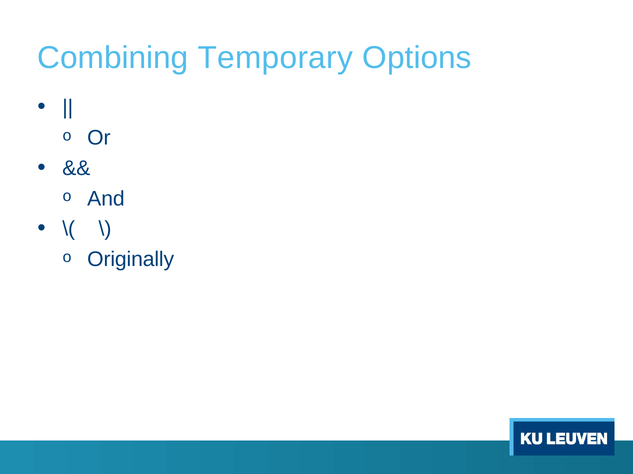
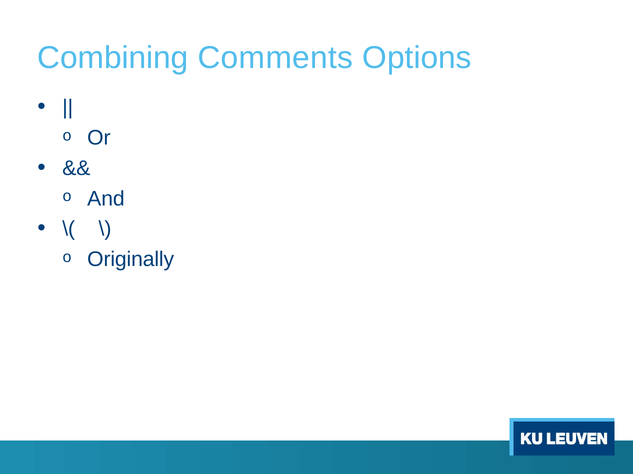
Temporary: Temporary -> Comments
